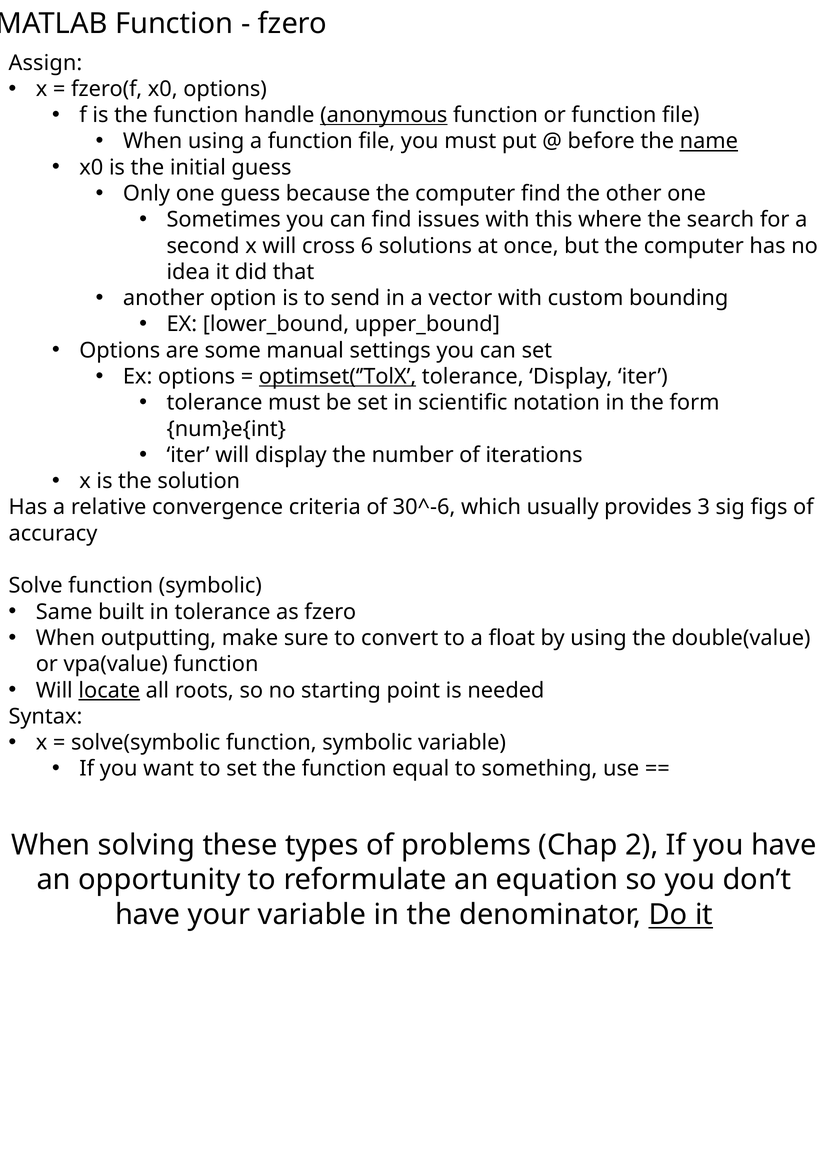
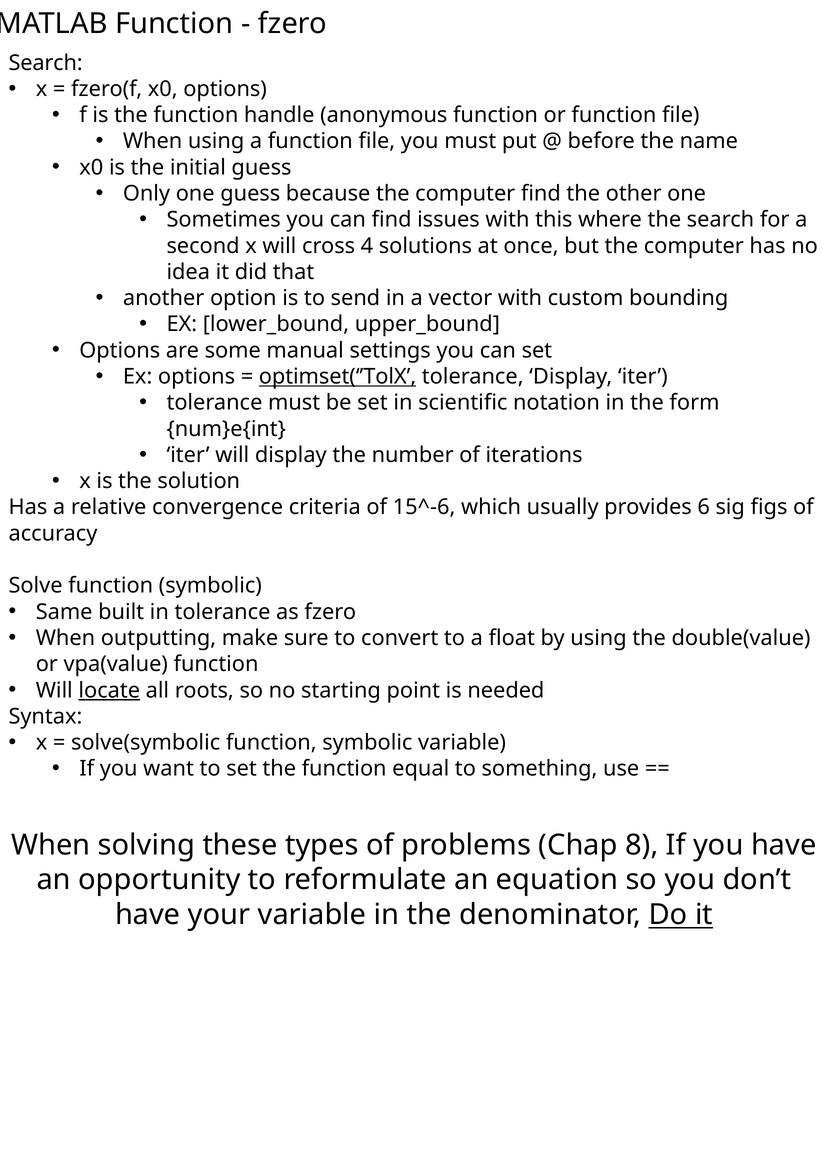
Assign at (45, 63): Assign -> Search
anonymous underline: present -> none
name underline: present -> none
6: 6 -> 4
30^-6: 30^-6 -> 15^-6
3: 3 -> 6
2: 2 -> 8
